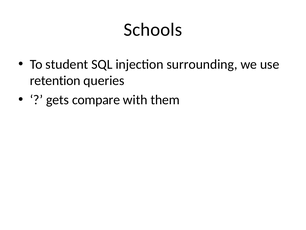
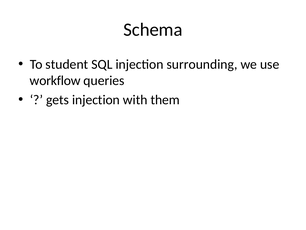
Schools: Schools -> Schema
retention: retention -> workflow
gets compare: compare -> injection
